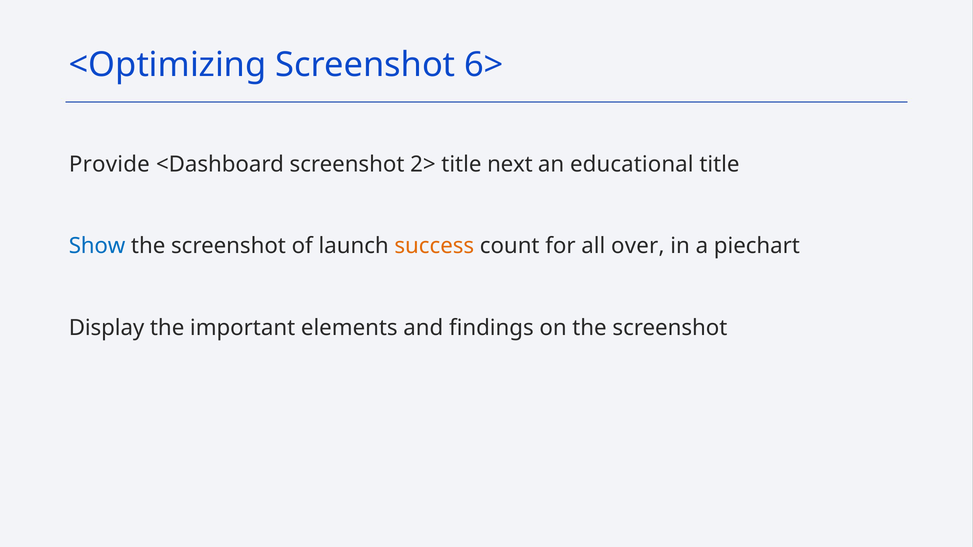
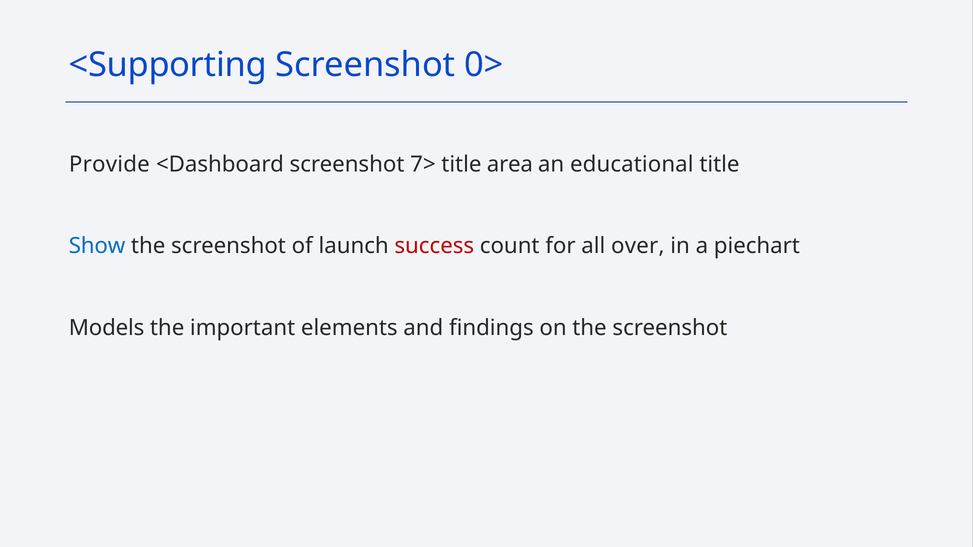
<Optimizing: <Optimizing -> <Supporting
6>: 6> -> 0>
2>: 2> -> 7>
next: next -> area
success colour: orange -> red
Display: Display -> Models
